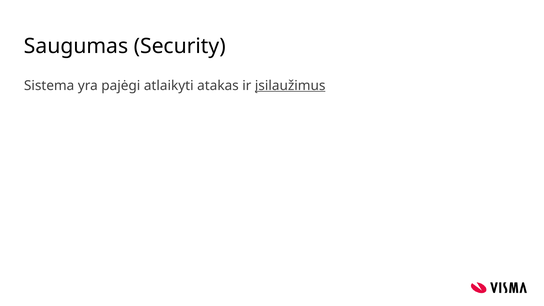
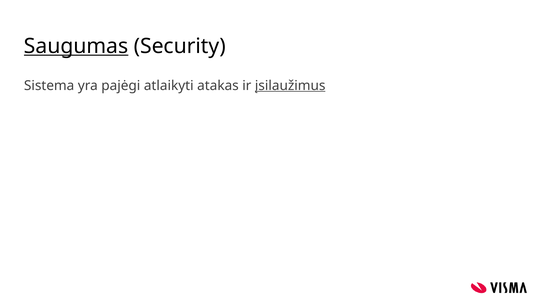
Saugumas underline: none -> present
